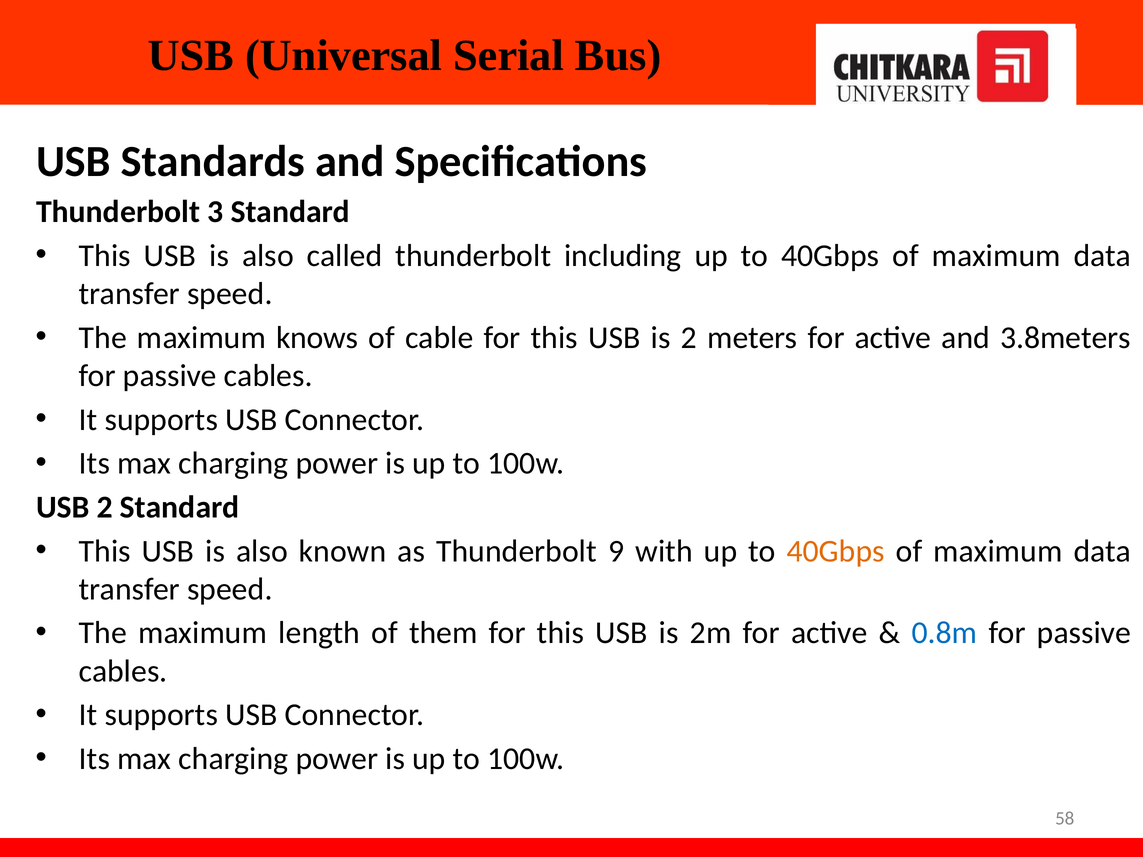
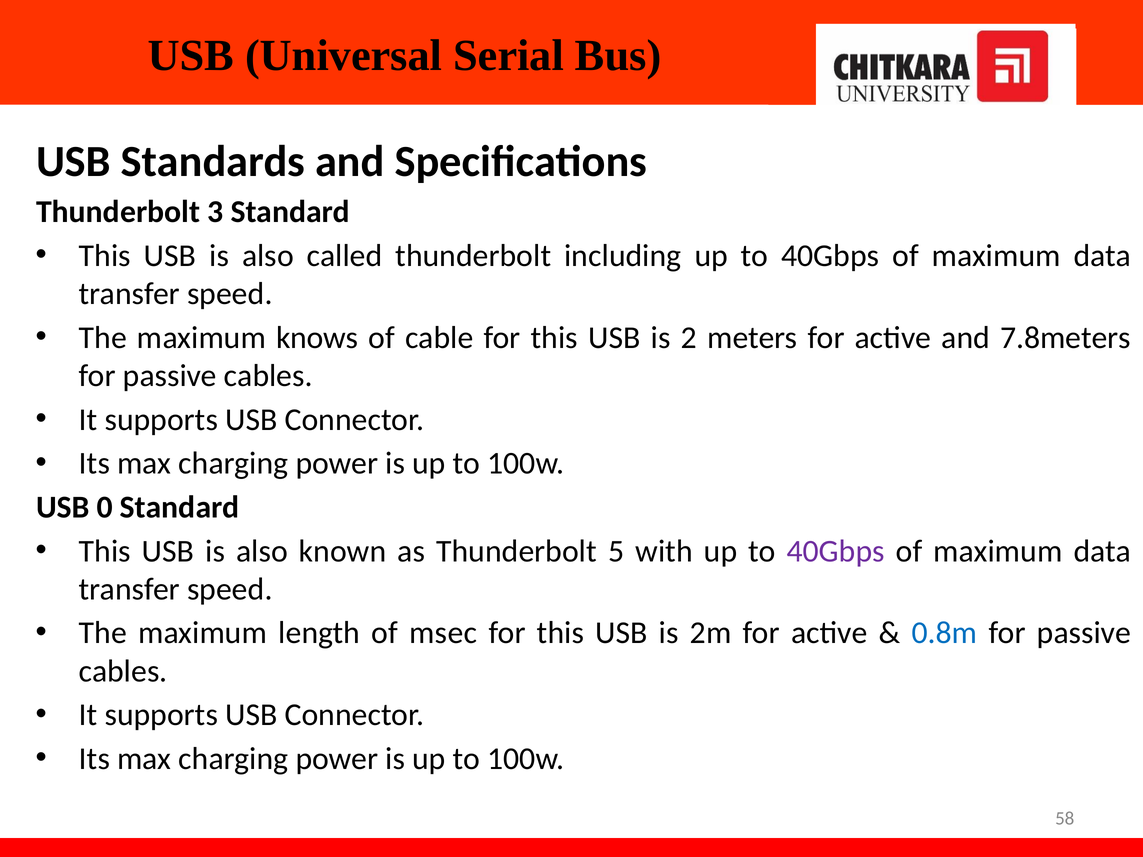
3.8meters: 3.8meters -> 7.8meters
USB 2: 2 -> 0
9: 9 -> 5
40Gbps at (836, 551) colour: orange -> purple
them: them -> msec
